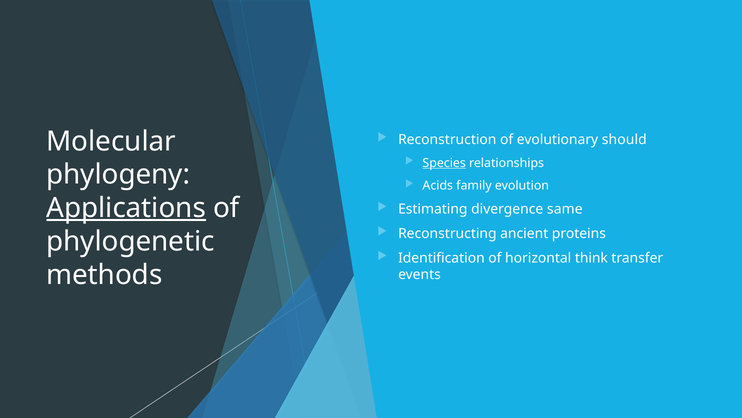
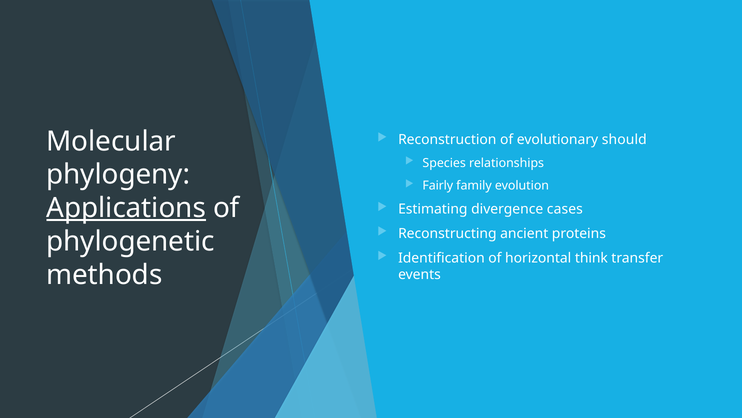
Species underline: present -> none
Acids: Acids -> Fairly
same: same -> cases
